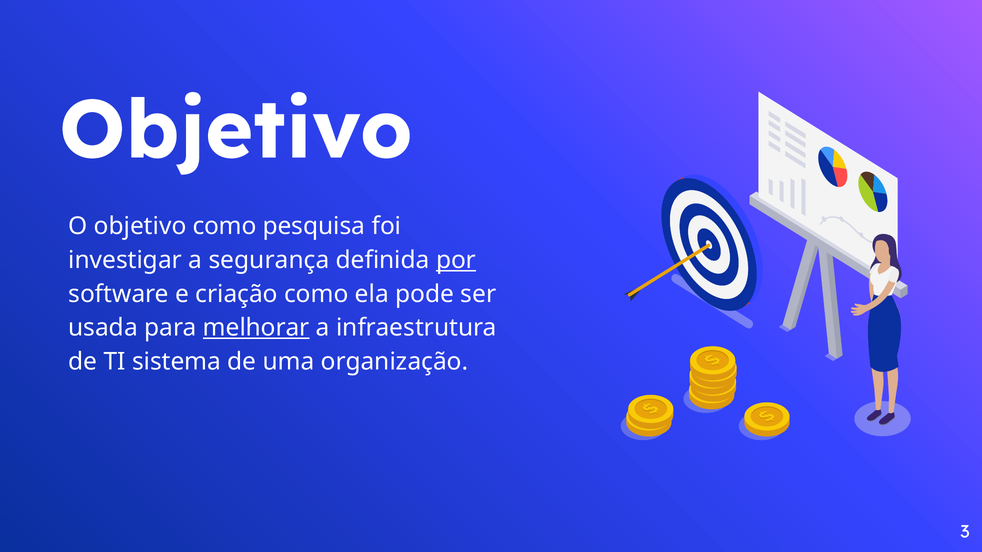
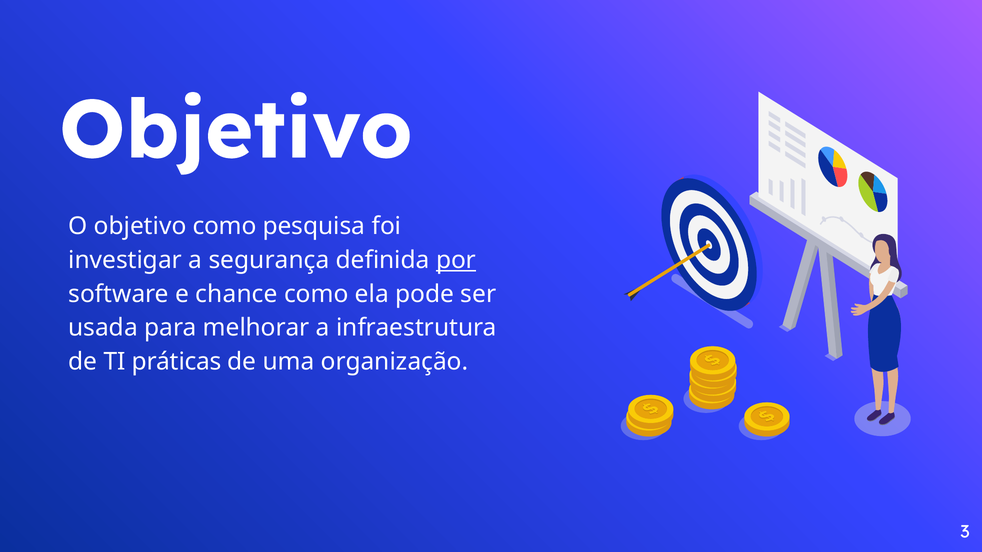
criação: criação -> chance
melhorar underline: present -> none
sistema: sistema -> práticas
